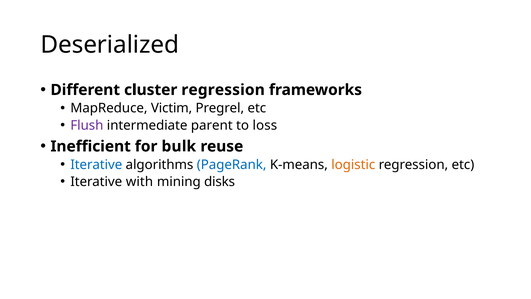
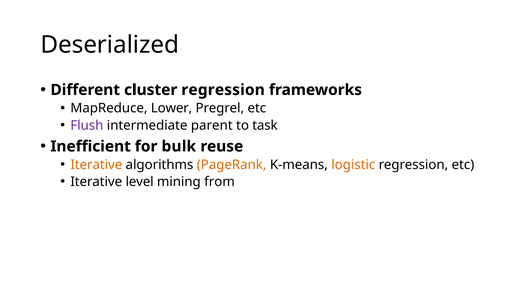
Victim: Victim -> Lower
loss: loss -> task
Iterative at (96, 165) colour: blue -> orange
PageRank colour: blue -> orange
with: with -> level
disks: disks -> from
